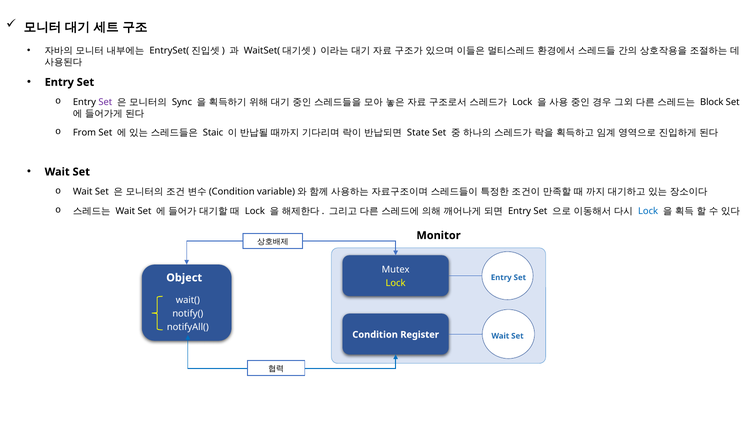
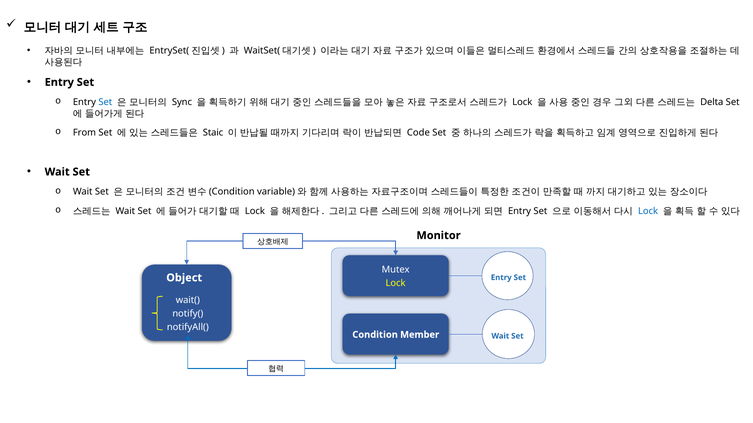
Set at (105, 102) colour: purple -> blue
Block: Block -> Delta
State: State -> Code
Register: Register -> Member
